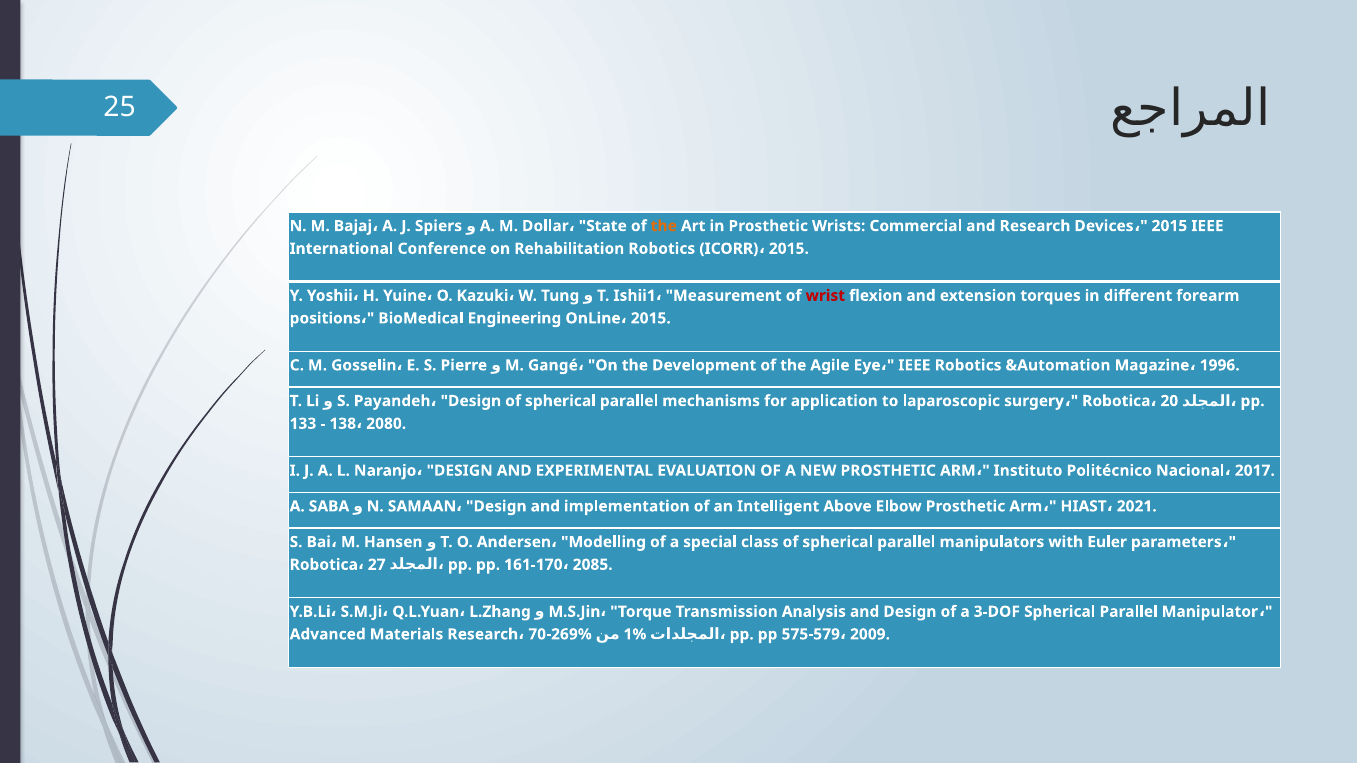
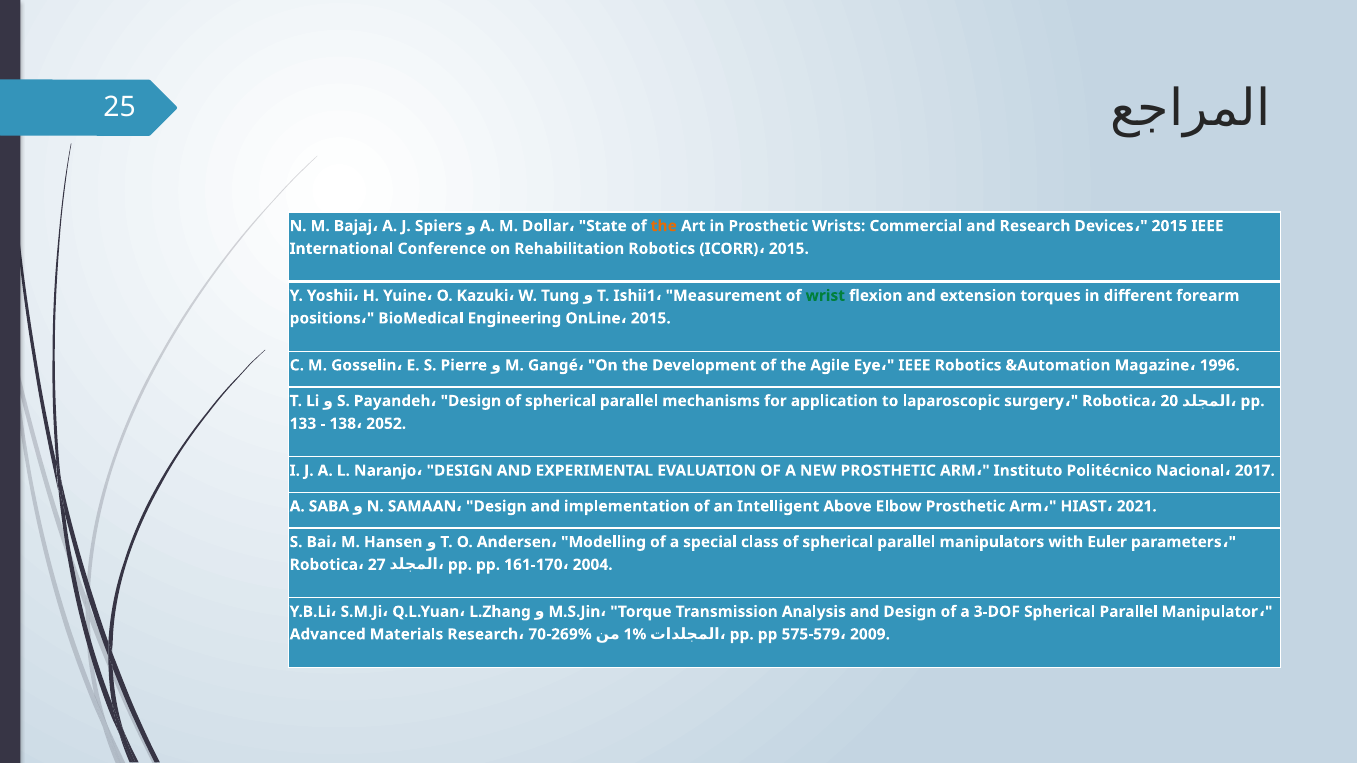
wrist colour: red -> green
2080: 2080 -> 2052
2085: 2085 -> 2004
